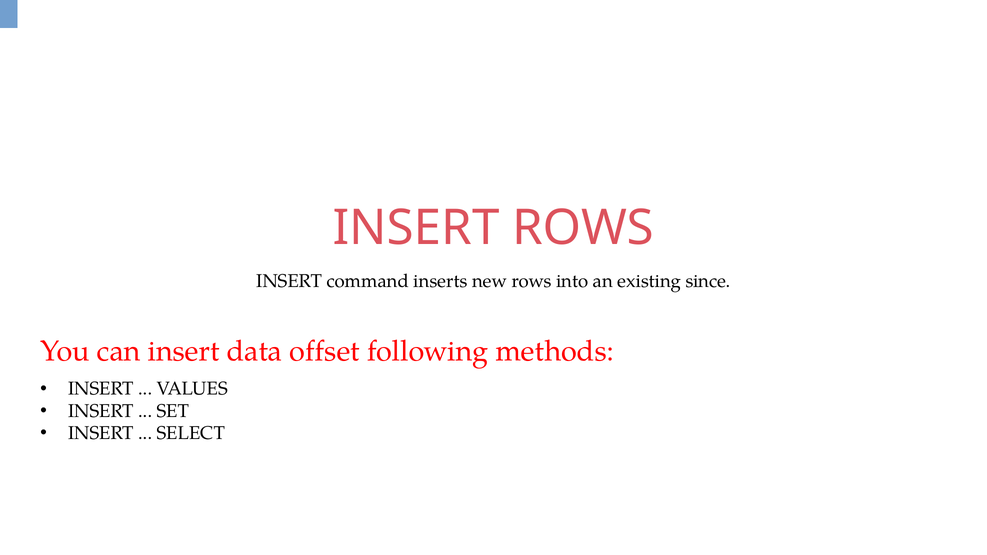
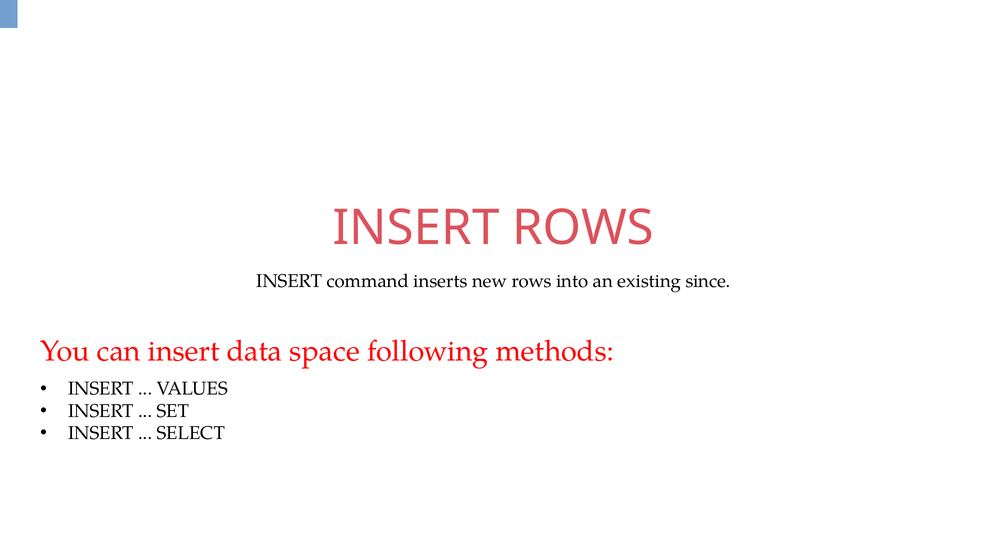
offset: offset -> space
